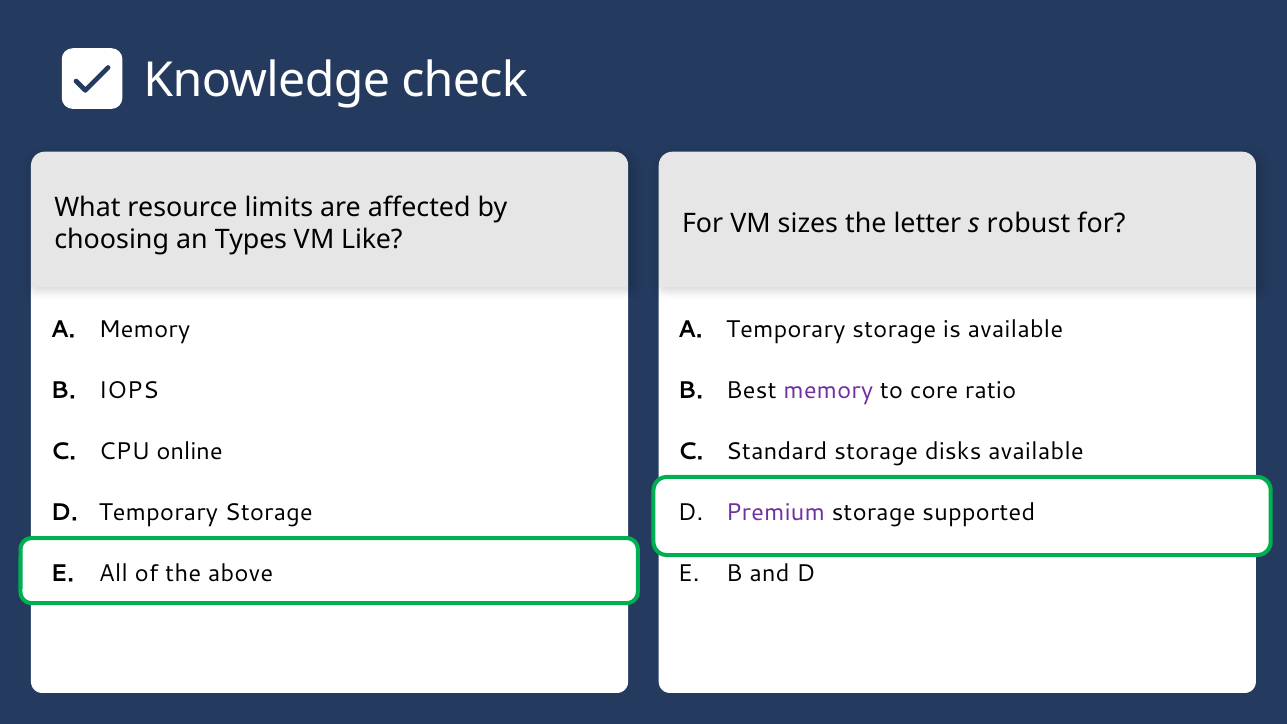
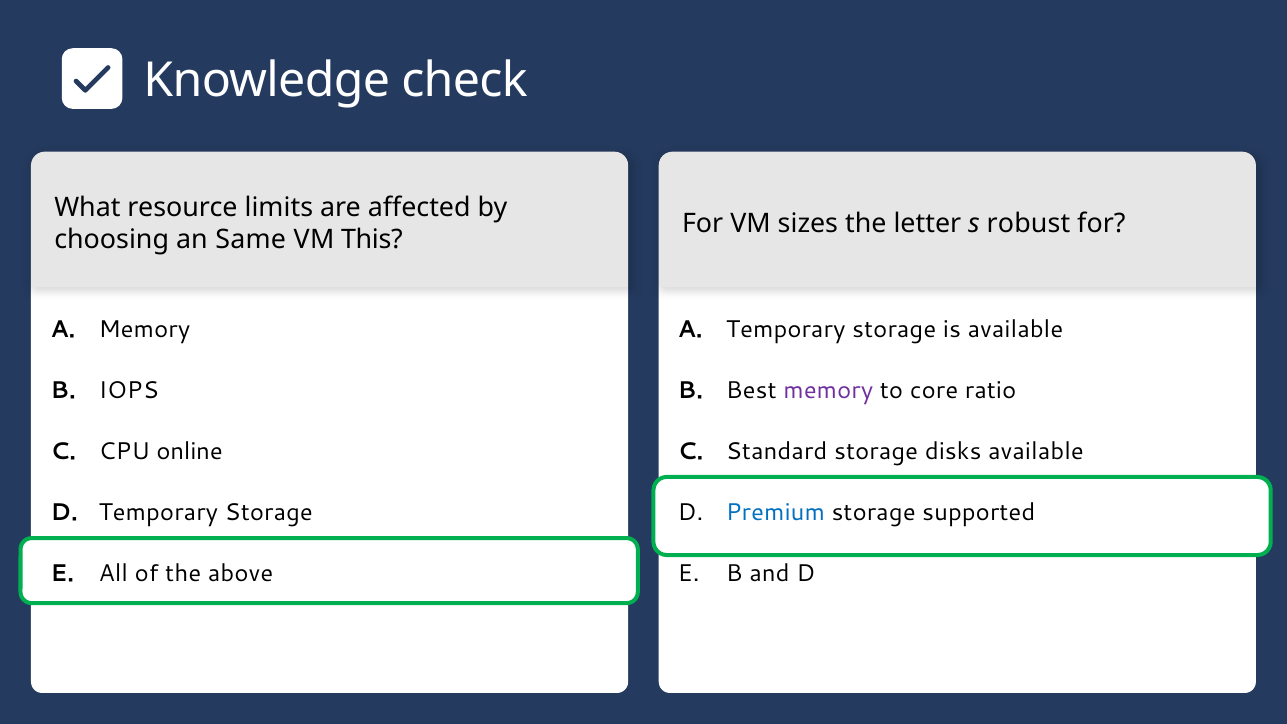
Types: Types -> Same
Like: Like -> This
Premium colour: purple -> blue
